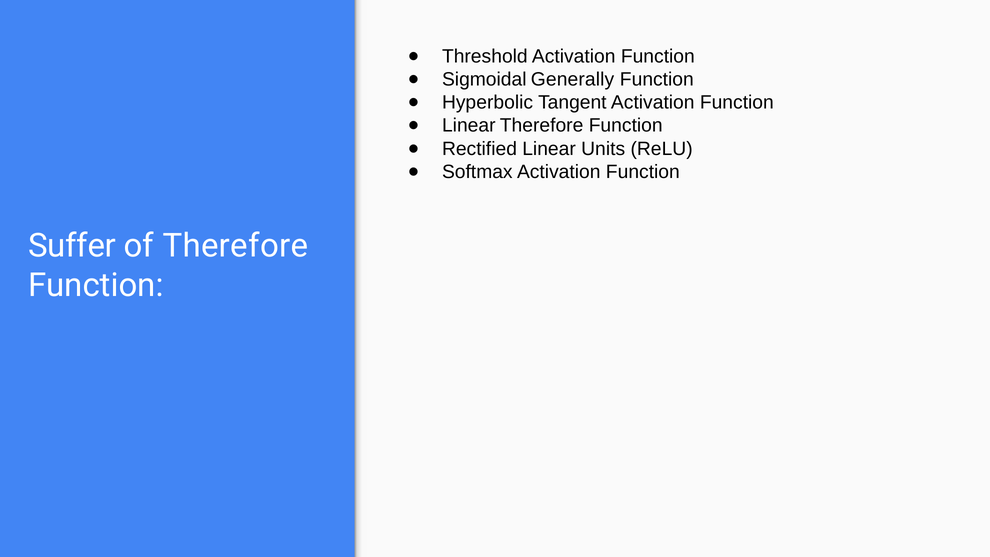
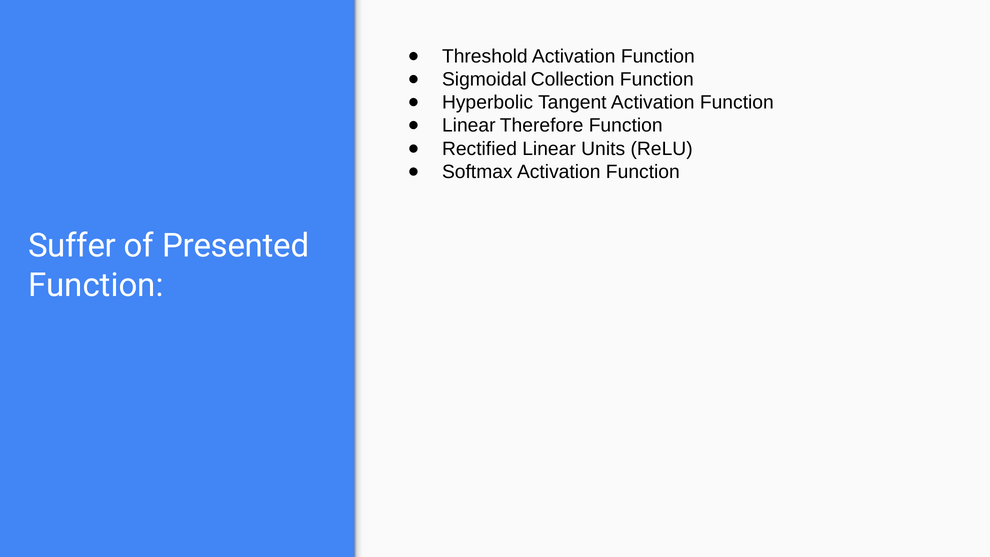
Generally: Generally -> Collection
of Therefore: Therefore -> Presented
